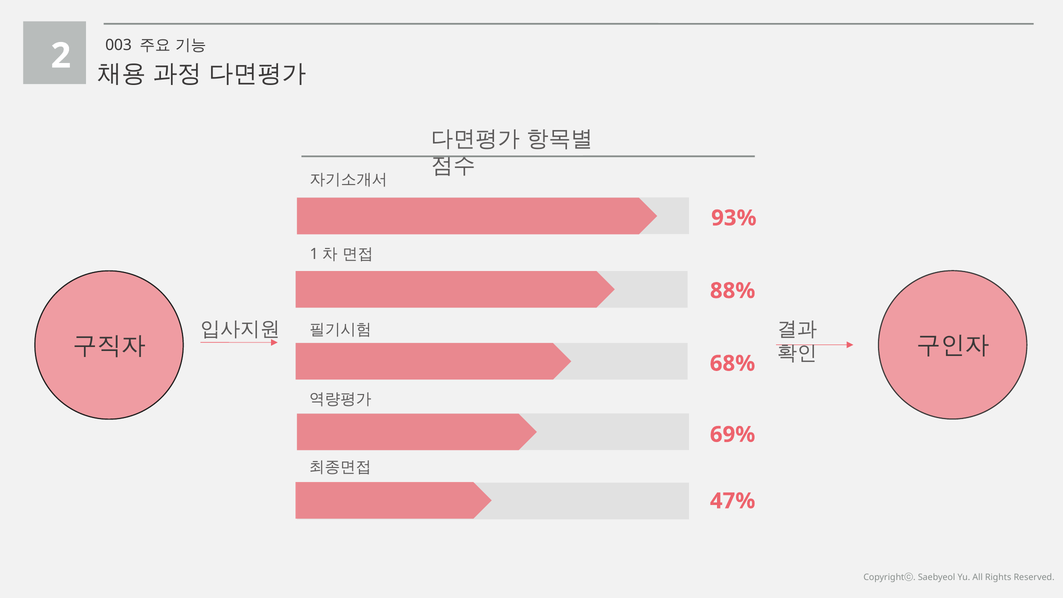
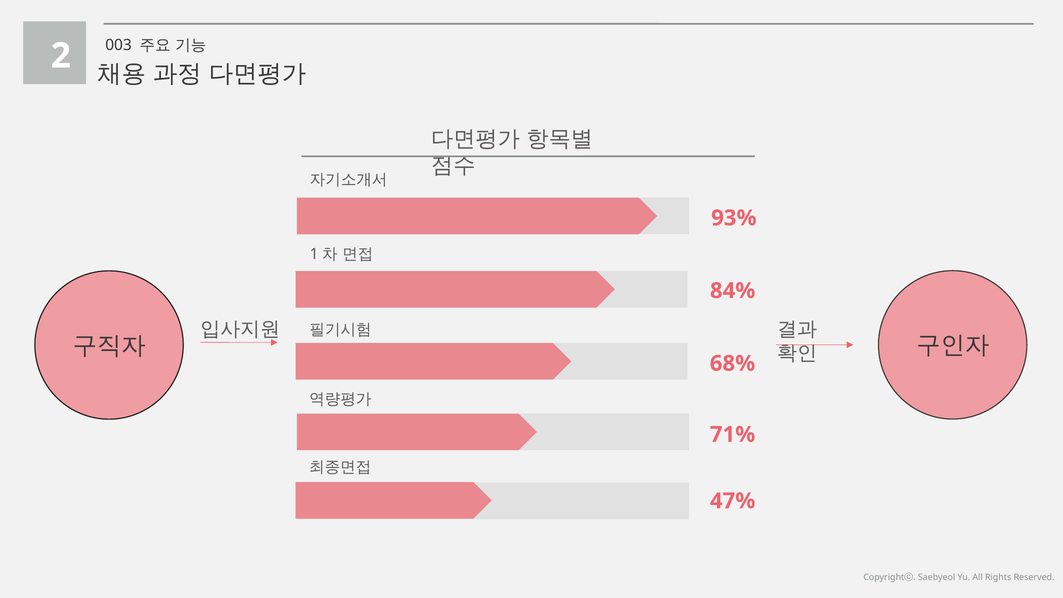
88%: 88% -> 84%
69%: 69% -> 71%
